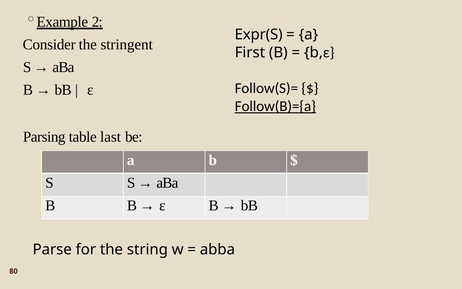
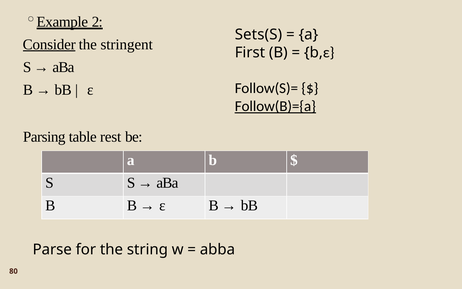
Expr(S: Expr(S -> Sets(S
Consider underline: none -> present
last: last -> rest
